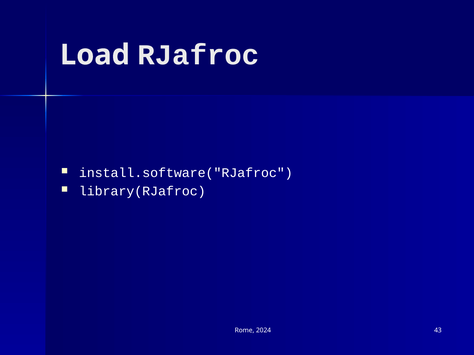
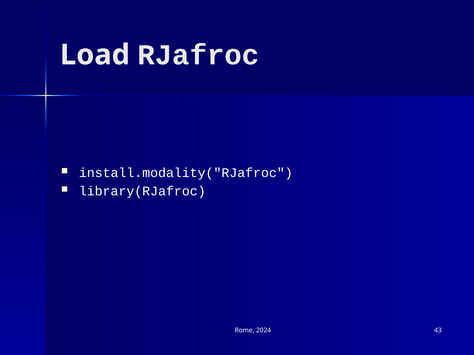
install.software("RJafroc: install.software("RJafroc -> install.modality("RJafroc
